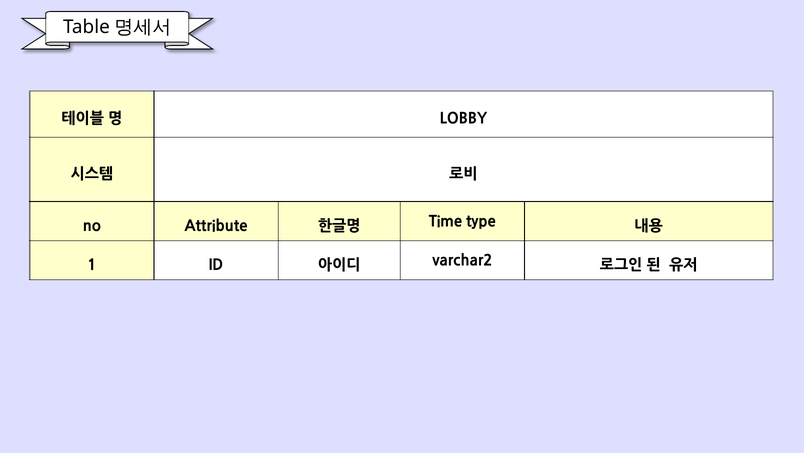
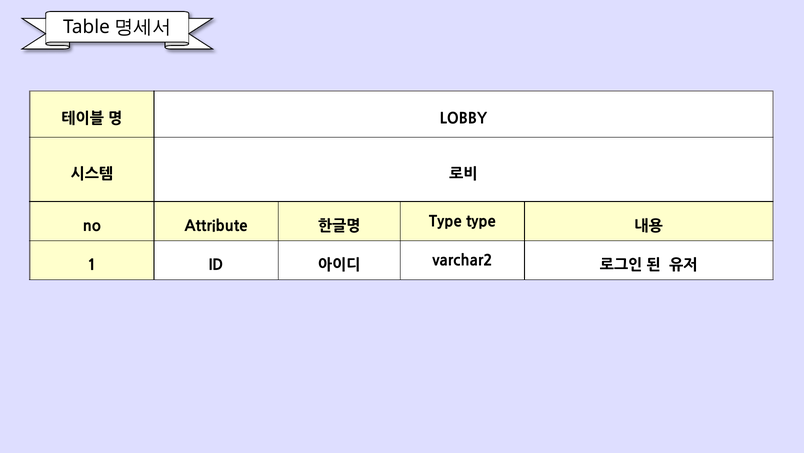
Time at (445, 221): Time -> Type
